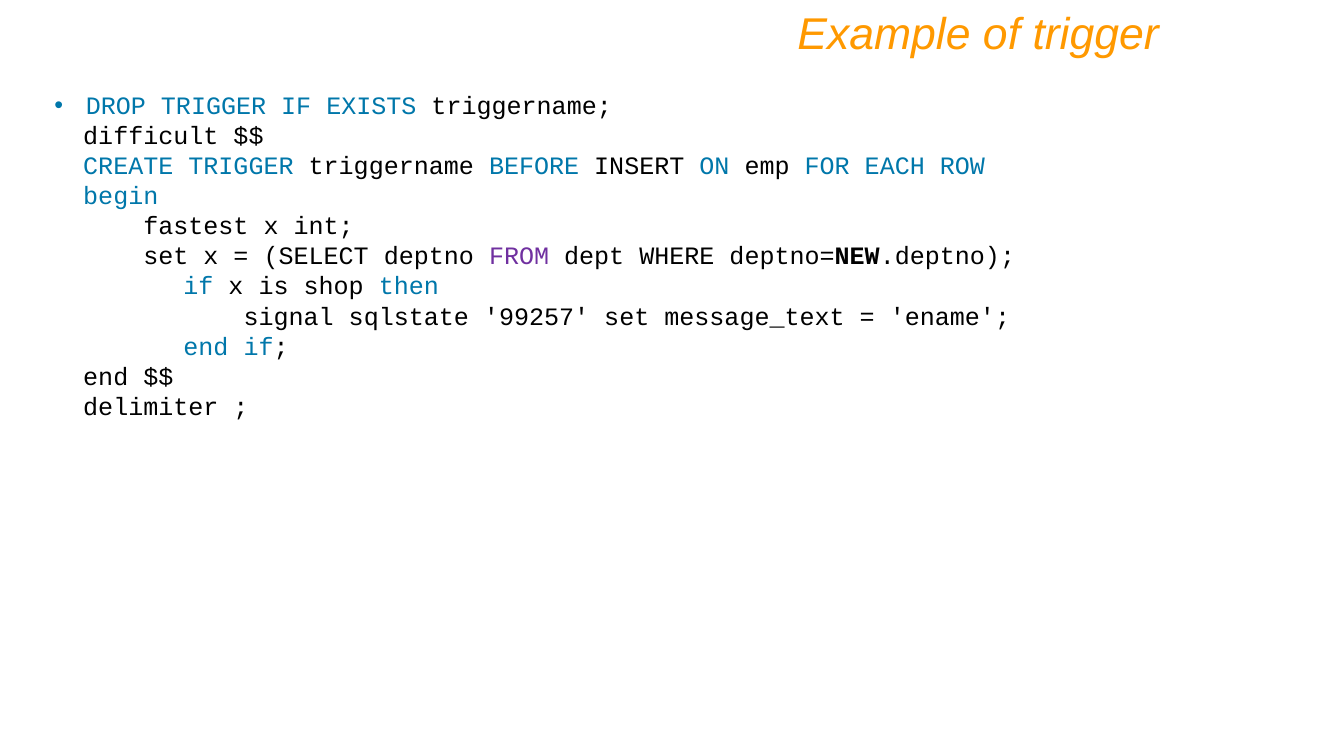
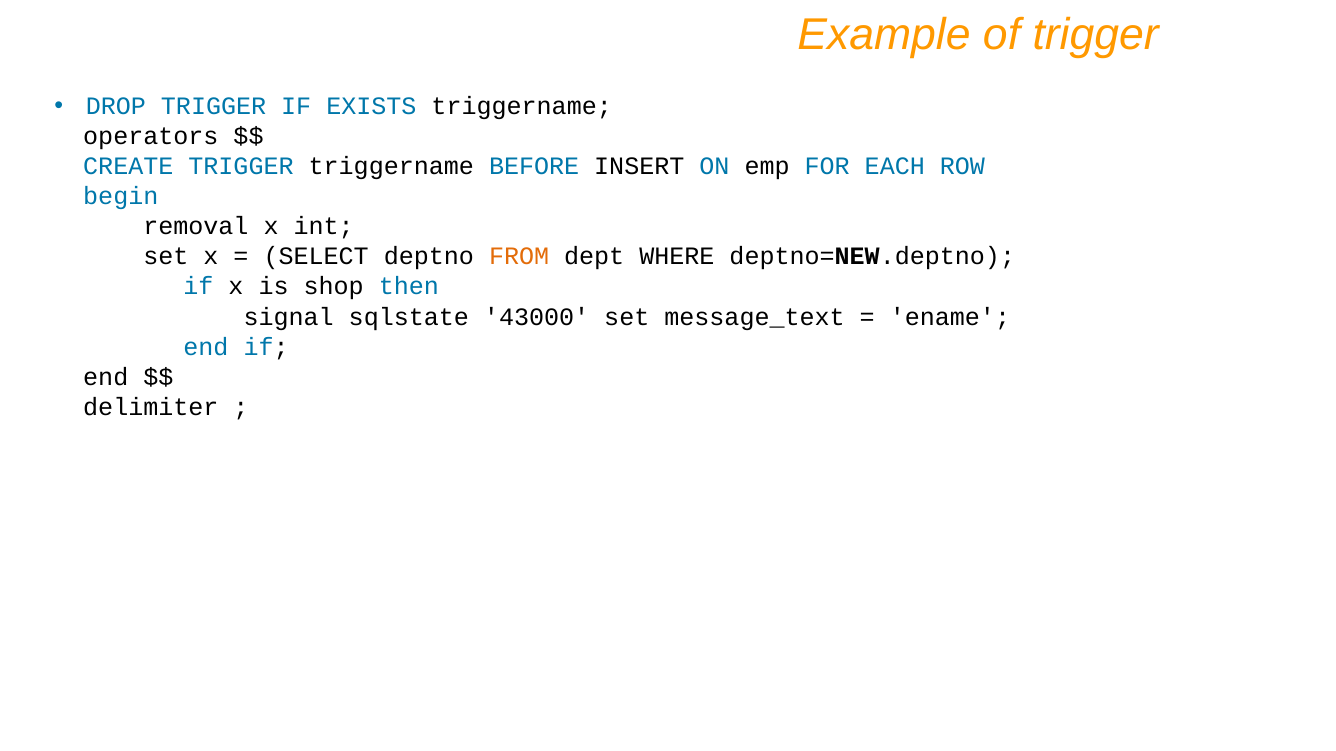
difficult: difficult -> operators
fastest: fastest -> removal
FROM colour: purple -> orange
99257: 99257 -> 43000
